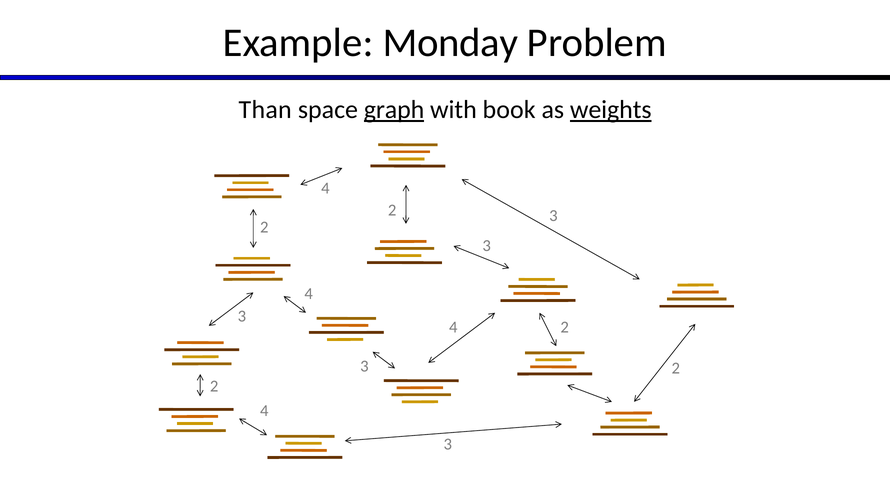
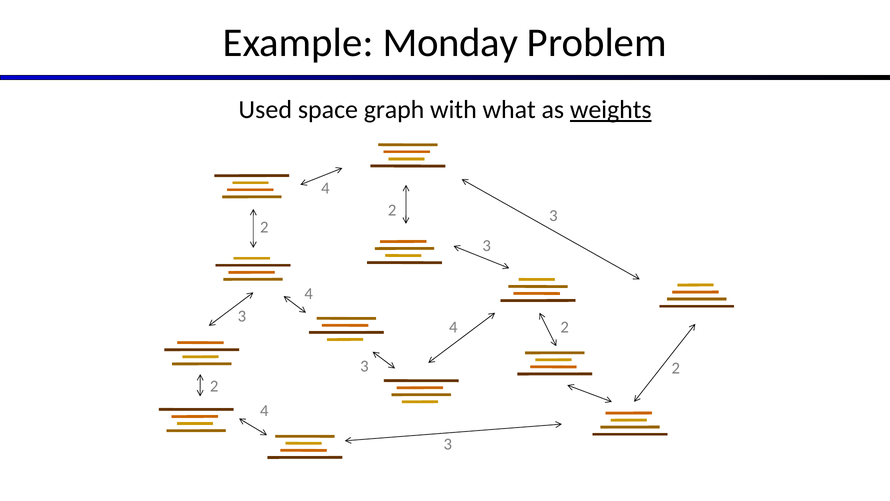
Than: Than -> Used
graph underline: present -> none
book: book -> what
